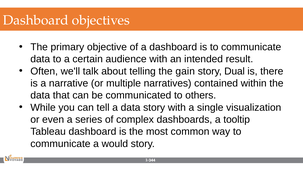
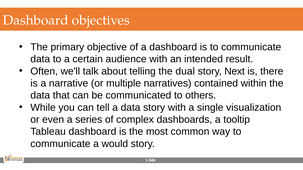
gain: gain -> dual
Dual: Dual -> Next
